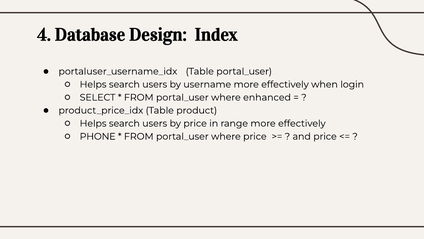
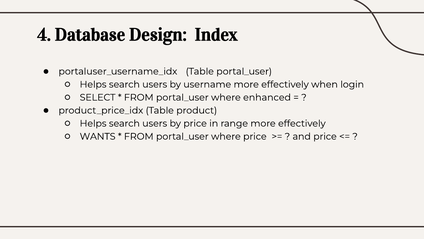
PHONE: PHONE -> WANTS
